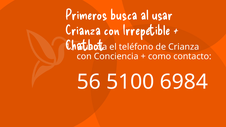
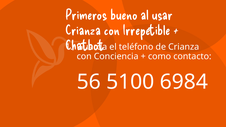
busca: busca -> bueno
